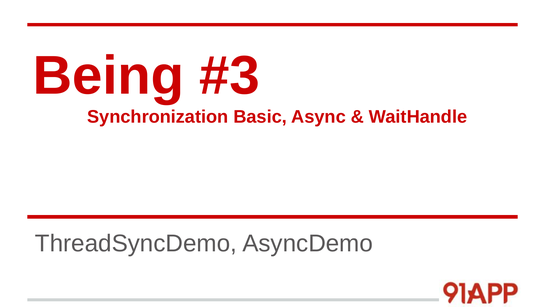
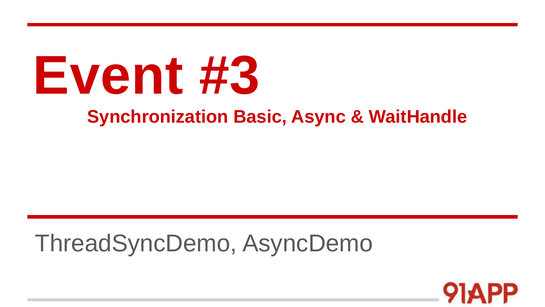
Being: Being -> Event
